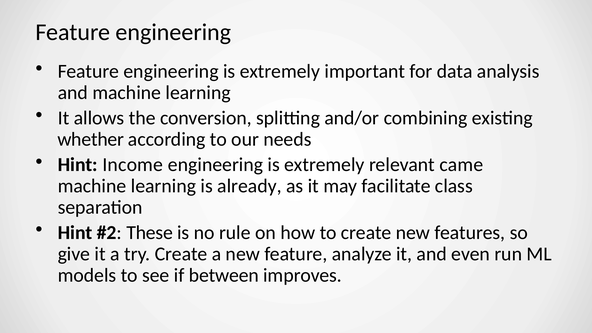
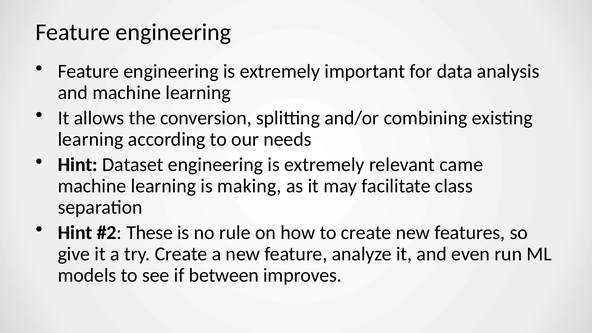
whether at (91, 139): whether -> learning
Income: Income -> Dataset
already: already -> making
